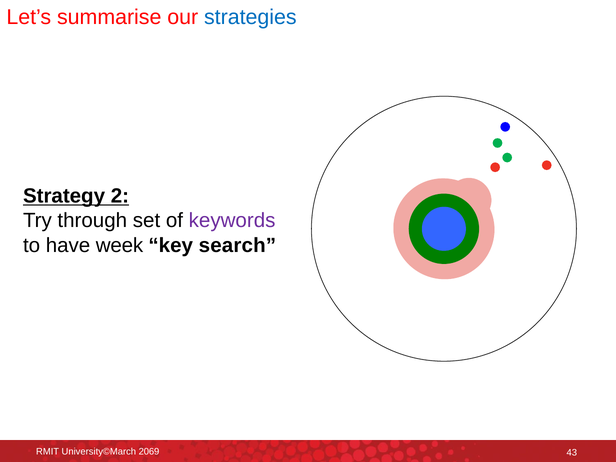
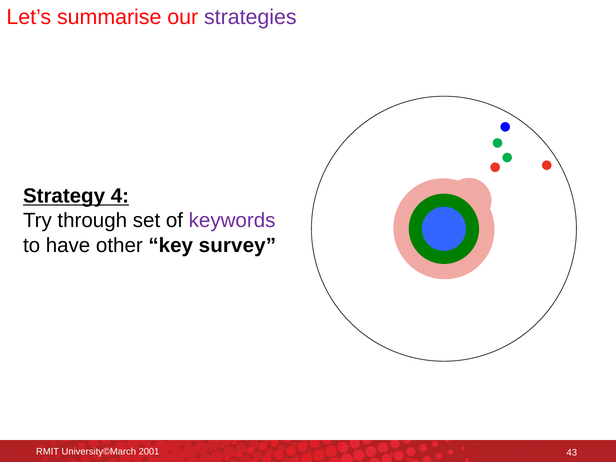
strategies colour: blue -> purple
2: 2 -> 4
week: week -> other
search: search -> survey
2069: 2069 -> 2001
